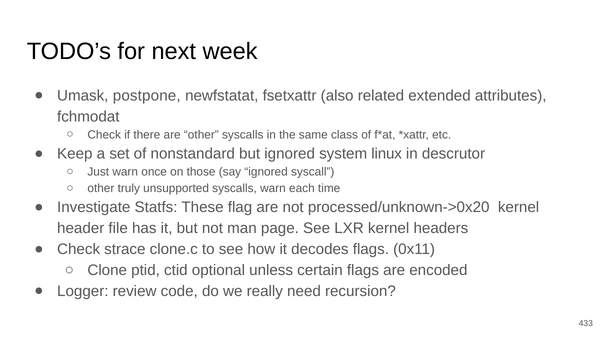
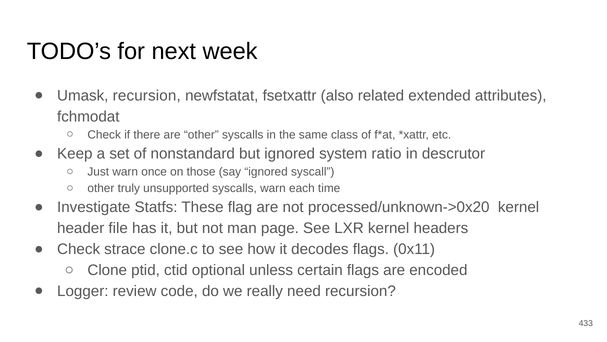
Umask postpone: postpone -> recursion
linux: linux -> ratio
